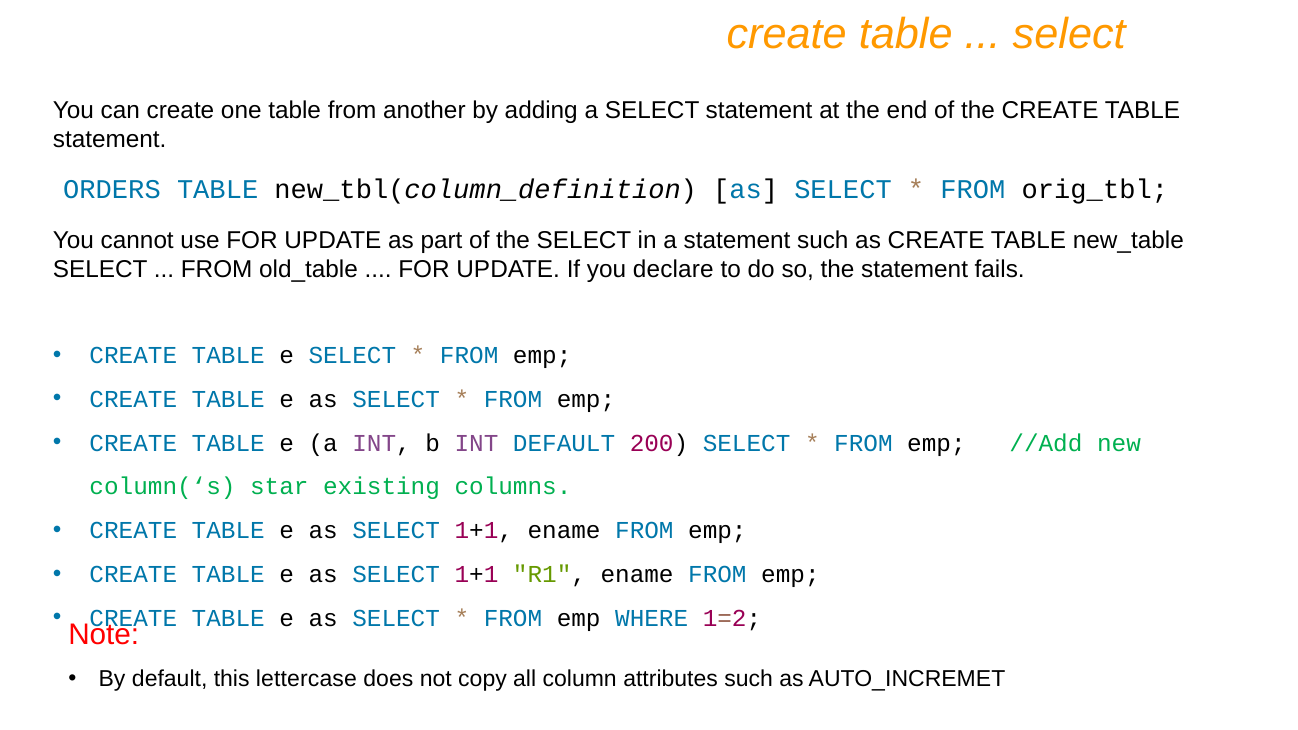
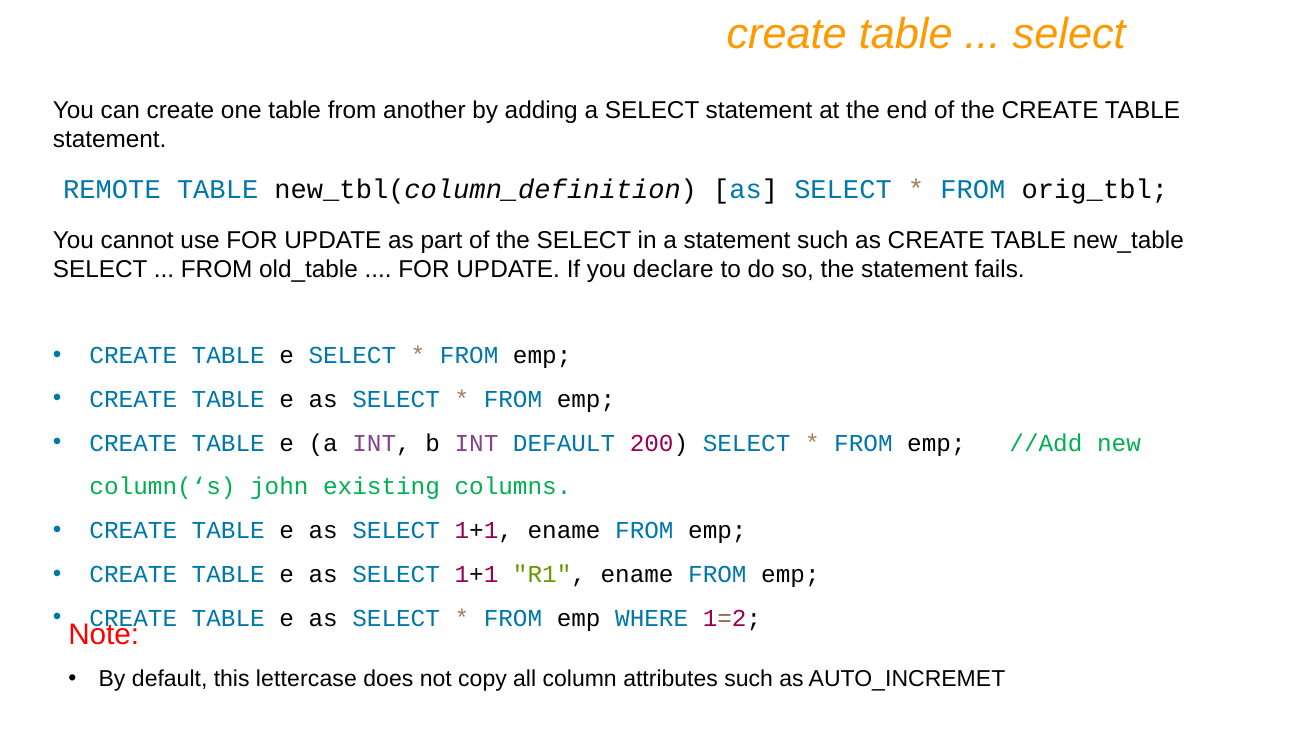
ORDERS: ORDERS -> REMOTE
star: star -> john
